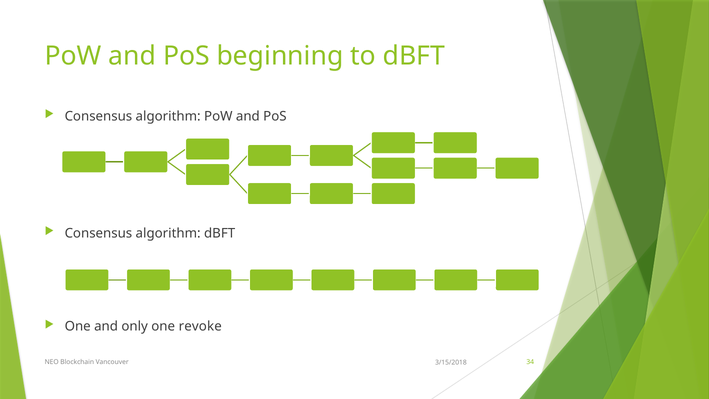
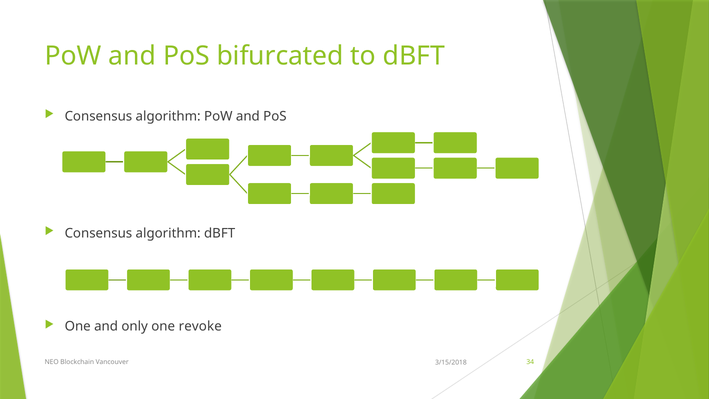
beginning: beginning -> bifurcated
